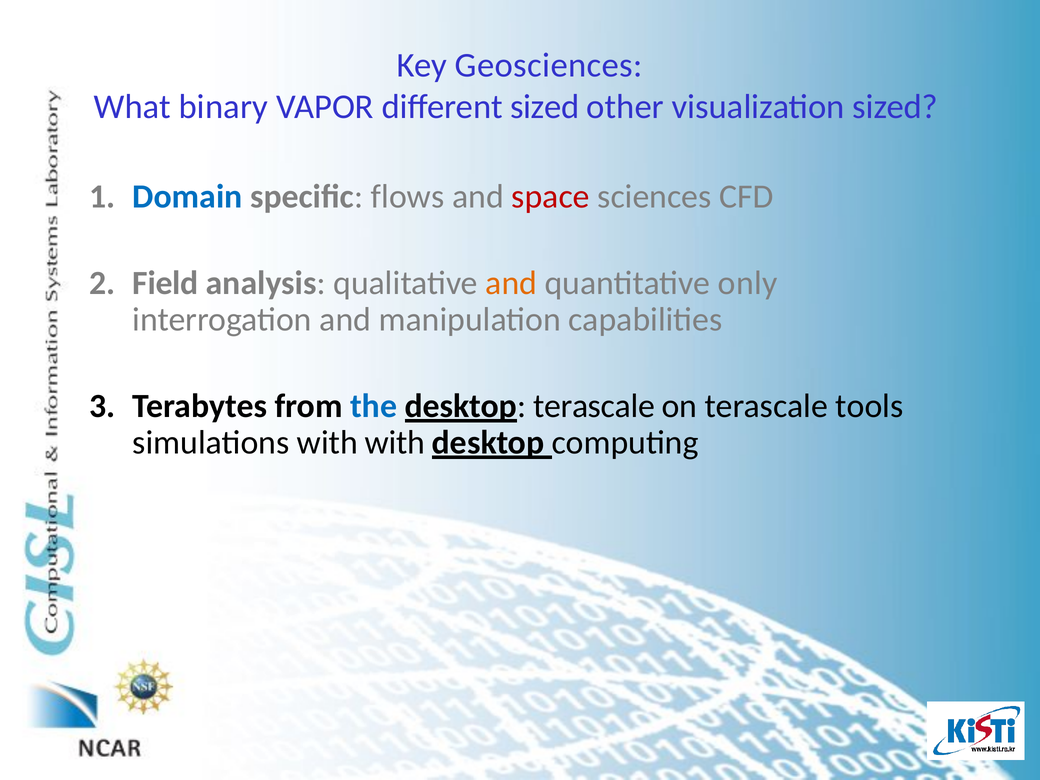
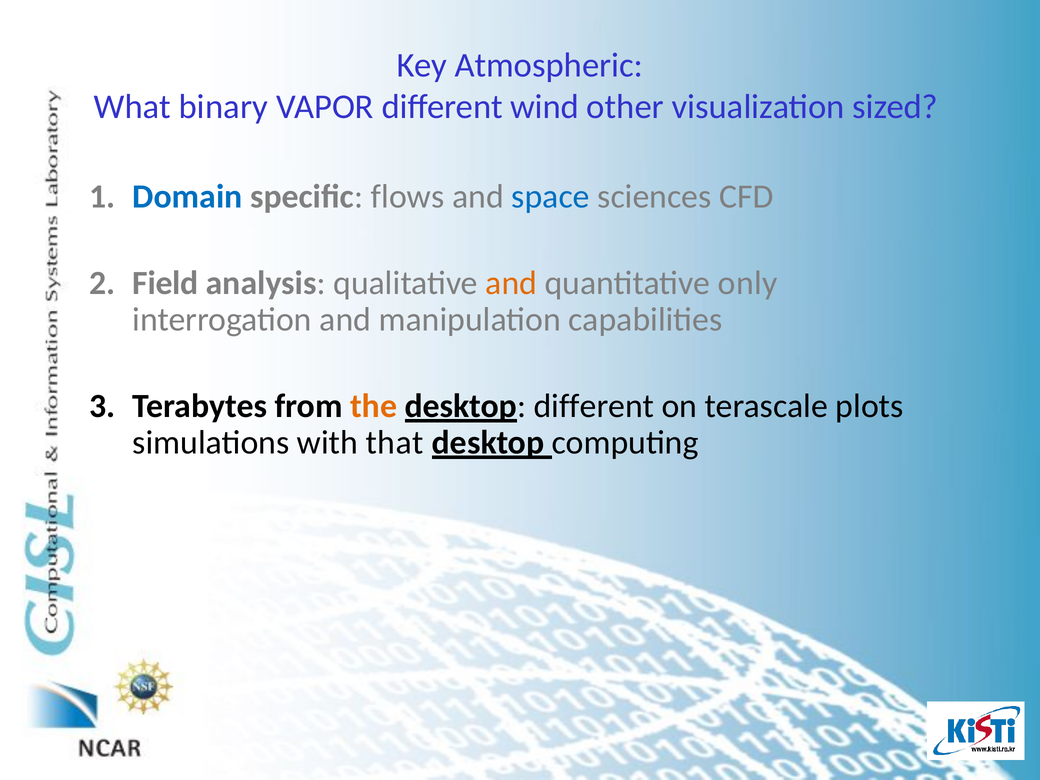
Geosciences: Geosciences -> Atmospheric
different sized: sized -> wind
space colour: red -> blue
the colour: blue -> orange
desktop terascale: terascale -> different
tools: tools -> plots
with with: with -> that
